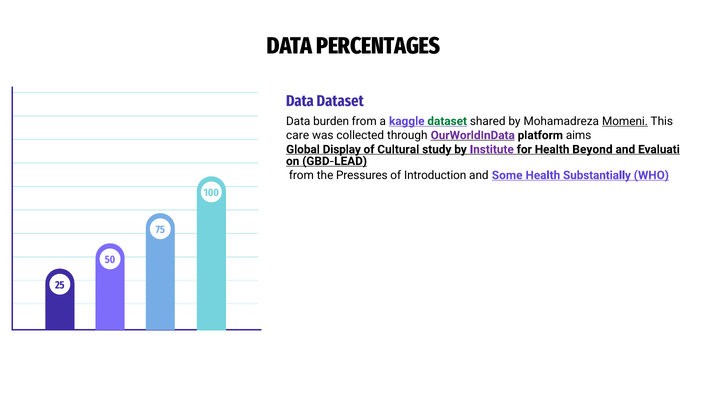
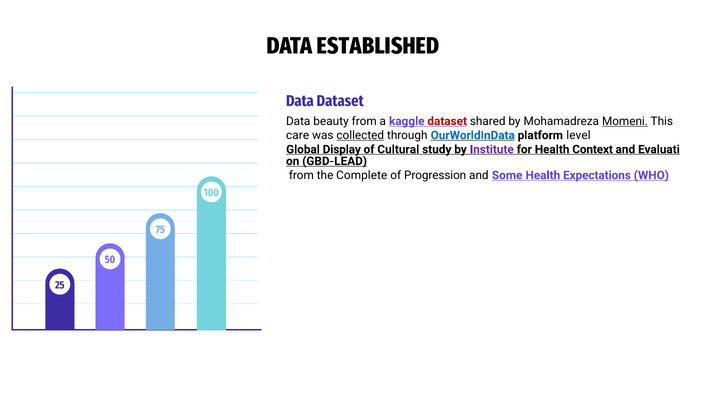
PERCENTAGES: PERCENTAGES -> ESTABLISHED
burden: burden -> beauty
dataset at (447, 121) colour: green -> red
collected underline: none -> present
OurWorldInData colour: purple -> blue
aims: aims -> level
Beyond: Beyond -> Context
Pressures: Pressures -> Complete
Introduction: Introduction -> Progression
Substantially: Substantially -> Expectations
